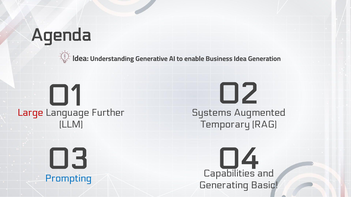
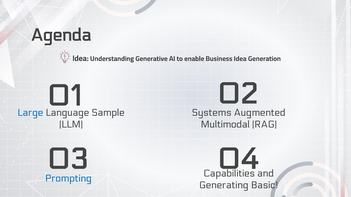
Large colour: red -> blue
Further: Further -> Sample
Temporary: Temporary -> Multimodal
